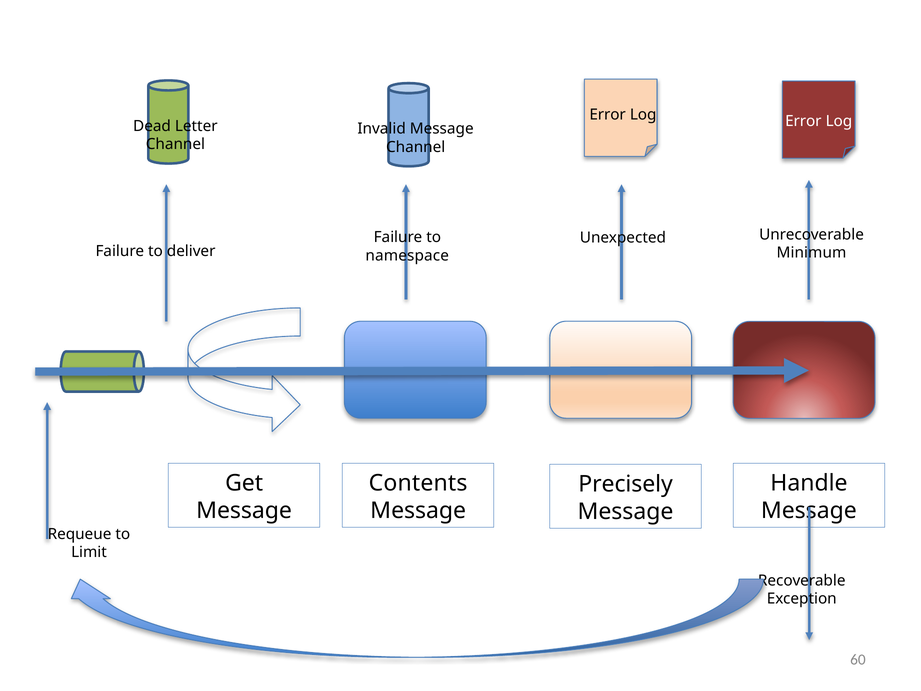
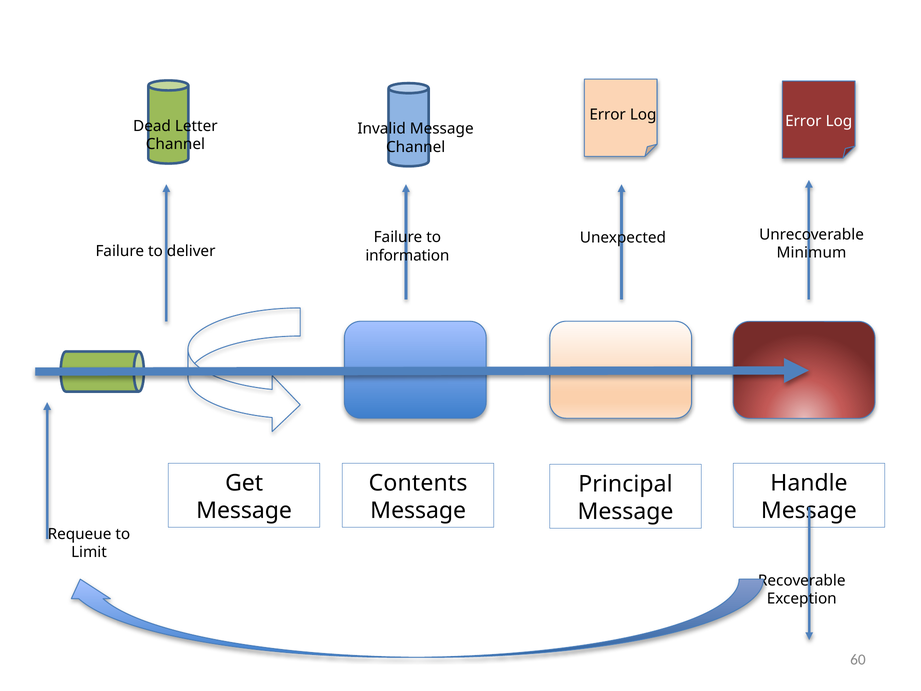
namespace: namespace -> information
Precisely: Precisely -> Principal
